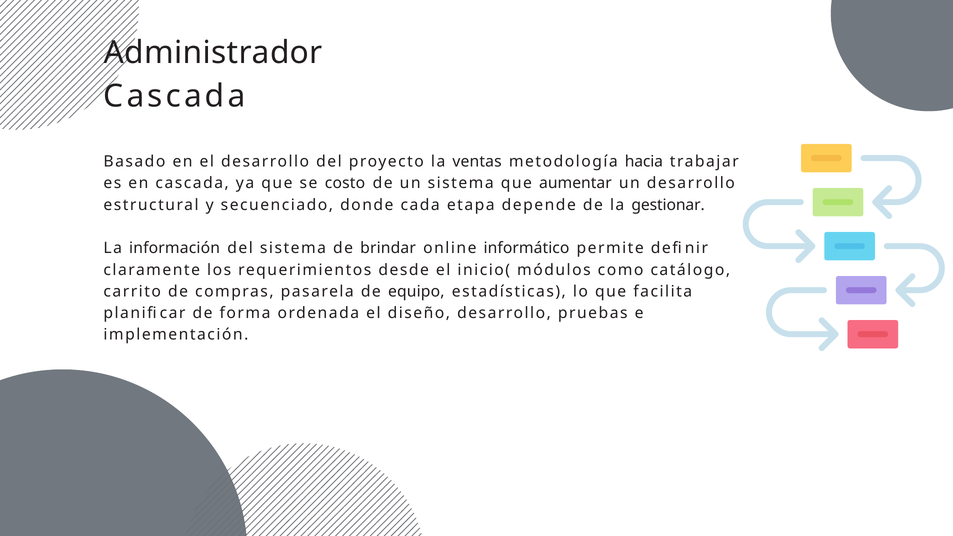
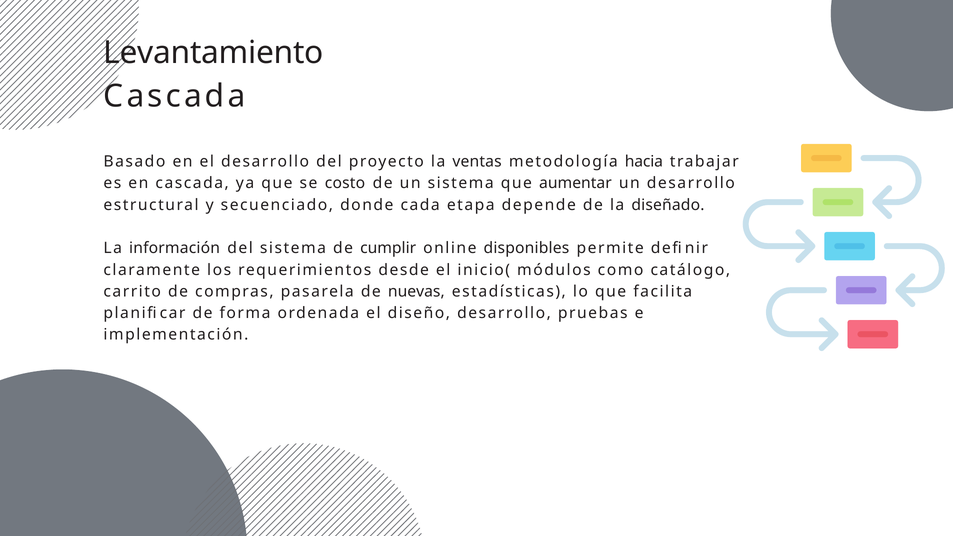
Administrador: Administrador -> Levantamiento
gestionar: gestionar -> diseñado
brindar: brindar -> cumplir
informático: informático -> disponibles
equipo: equipo -> nuevas
